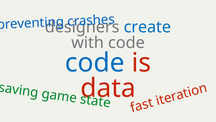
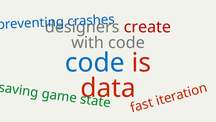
create colour: blue -> red
